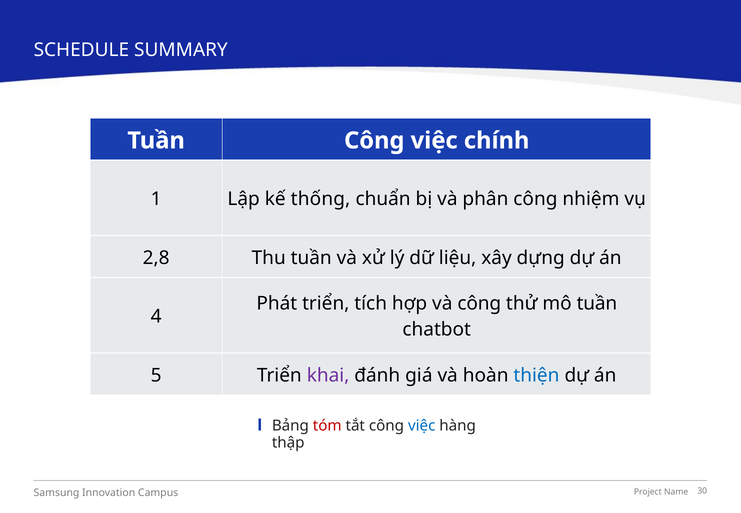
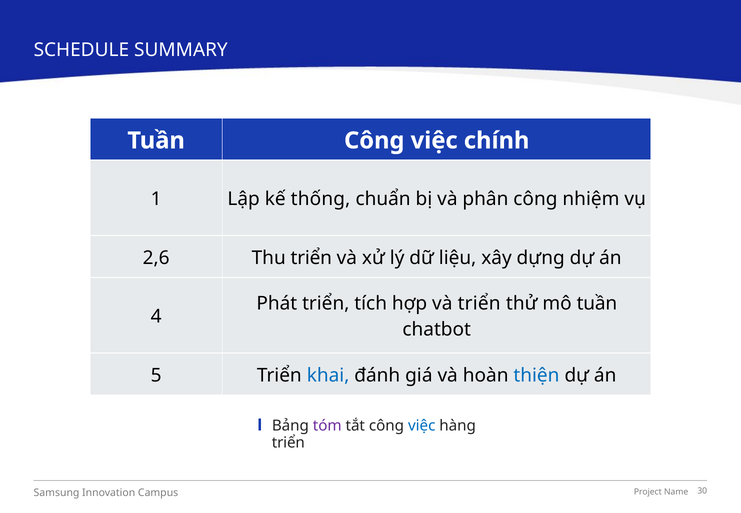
2,8: 2,8 -> 2,6
Thu tuần: tuần -> triển
và công: công -> triển
khai colour: purple -> blue
tóm colour: red -> purple
thập at (288, 443): thập -> triển
